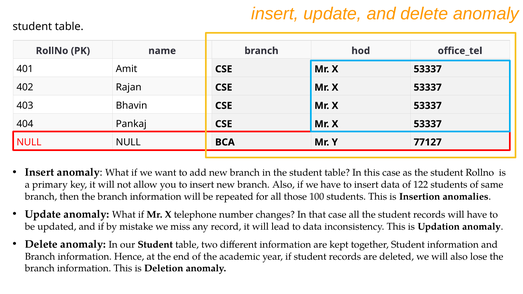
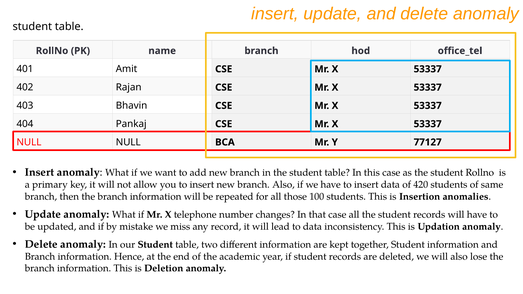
122: 122 -> 420
